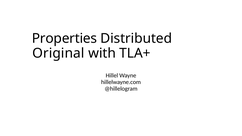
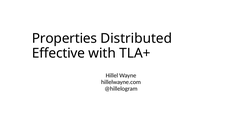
Original: Original -> Effective
